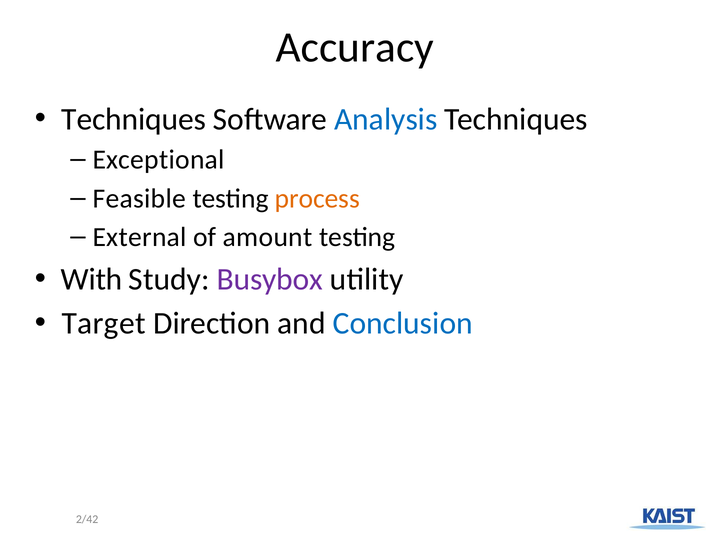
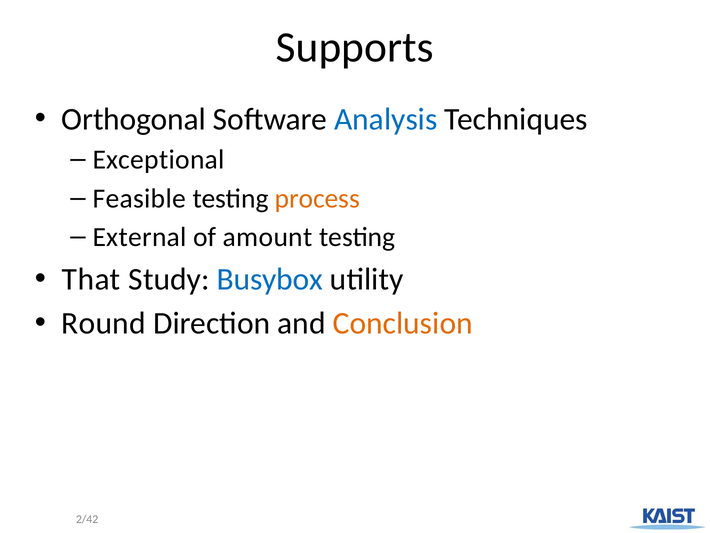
Accuracy: Accuracy -> Supports
Techniques at (134, 119): Techniques -> Orthogonal
With: With -> That
Busybox colour: purple -> blue
Target: Target -> Round
Conclusion colour: blue -> orange
